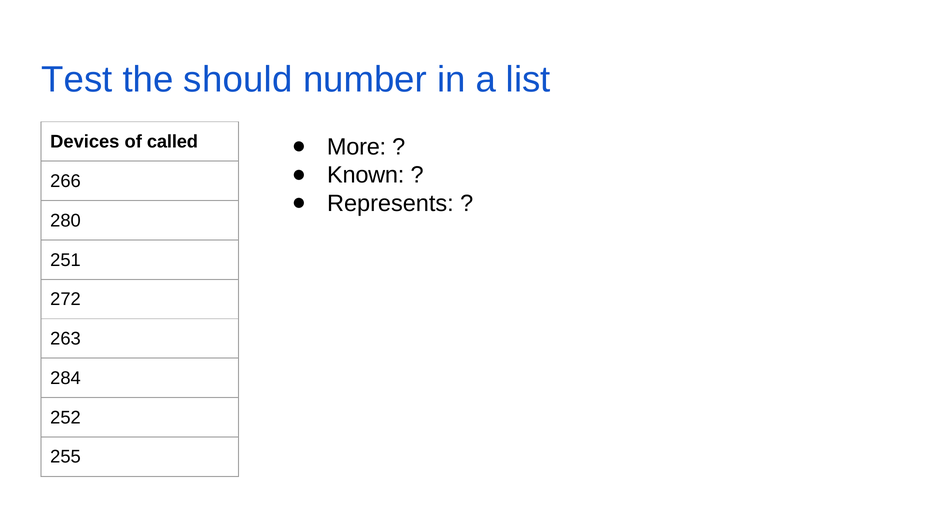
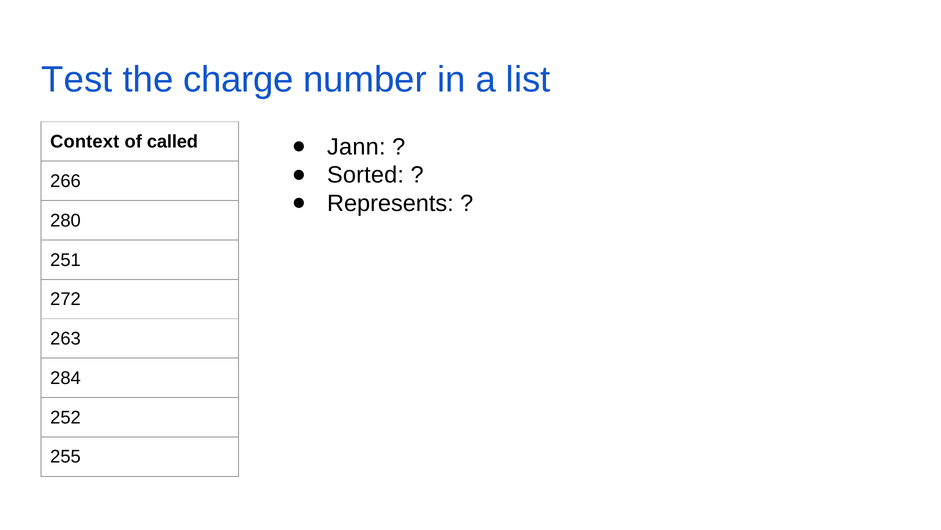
should: should -> charge
Devices: Devices -> Context
More: More -> Jann
Known: Known -> Sorted
